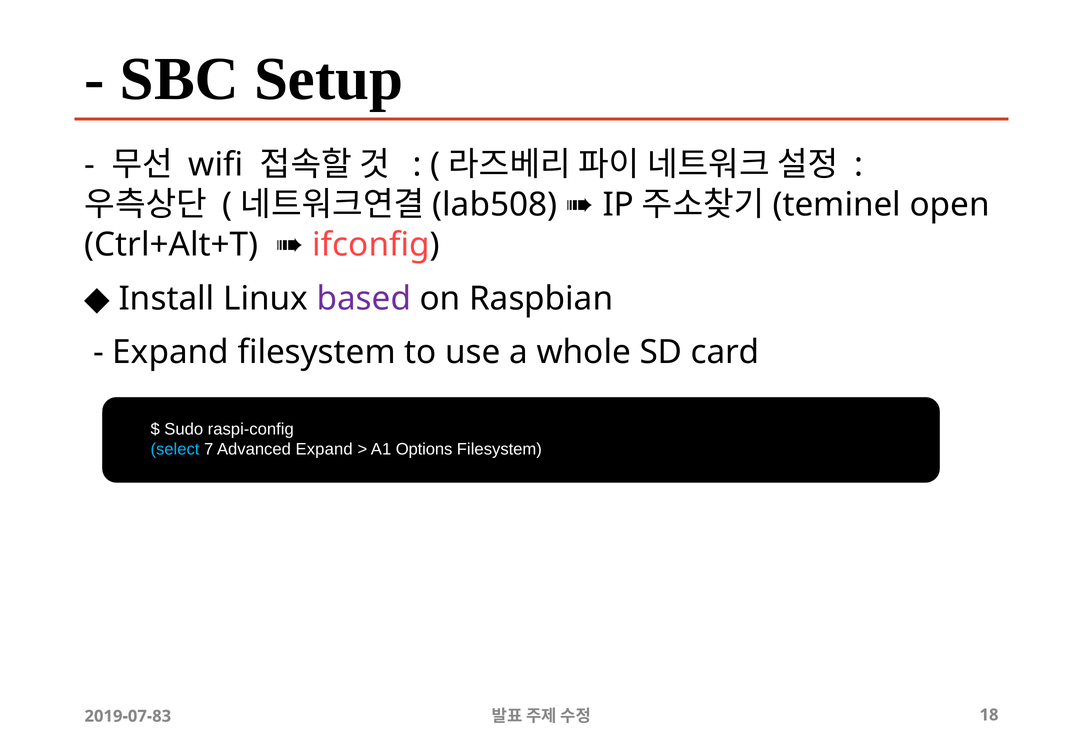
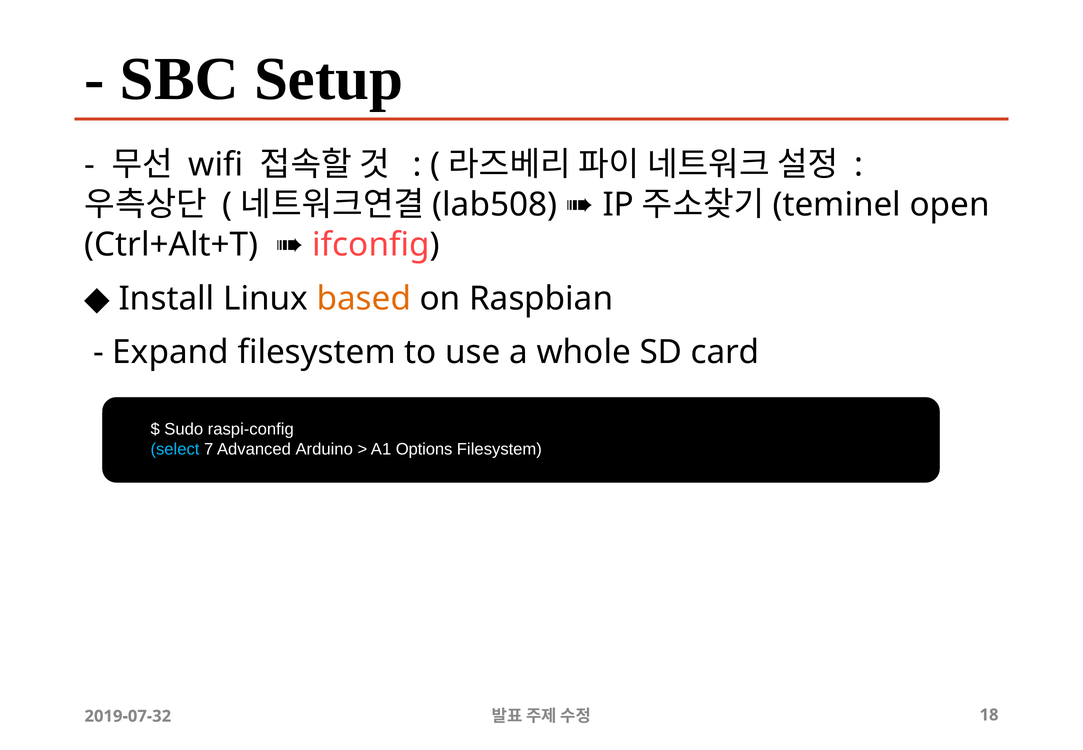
based colour: purple -> orange
Advanced Expand: Expand -> Arduino
2019-07-83: 2019-07-83 -> 2019-07-32
